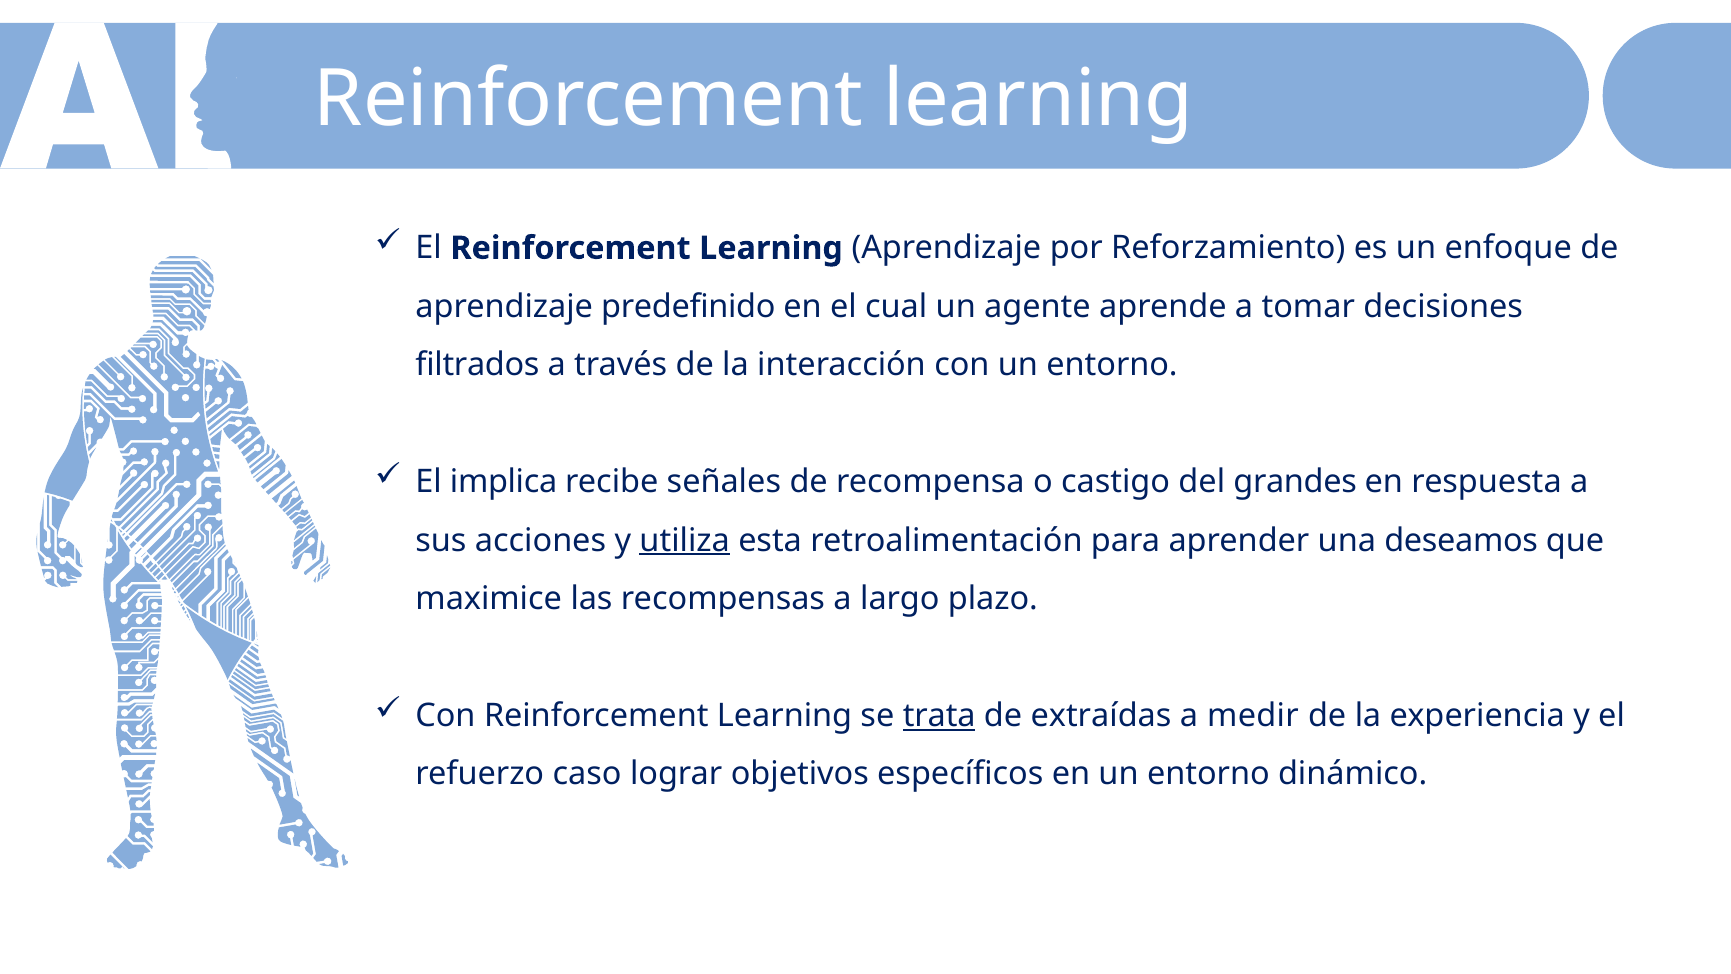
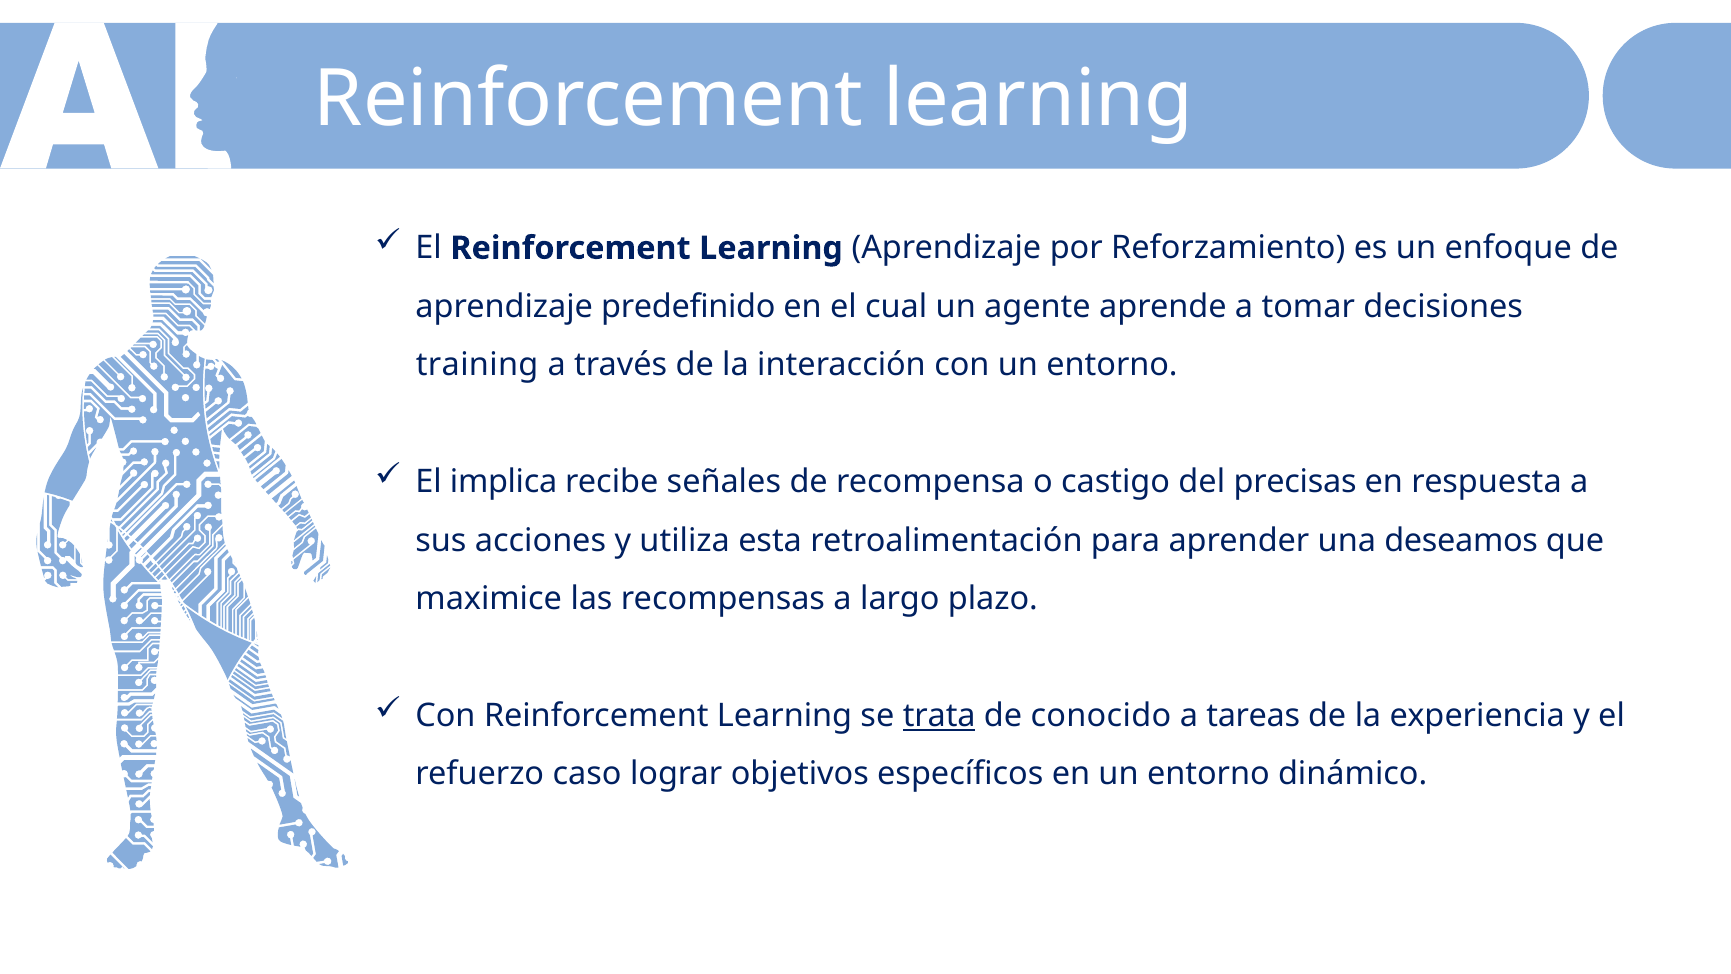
filtrados: filtrados -> training
grandes: grandes -> precisas
utiliza underline: present -> none
extraídas: extraídas -> conocido
medir: medir -> tareas
